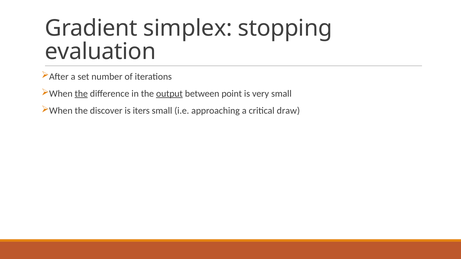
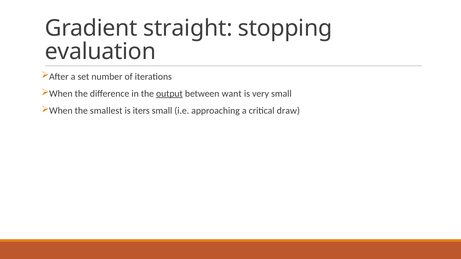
simplex: simplex -> straight
the at (81, 94) underline: present -> none
point: point -> want
discover: discover -> smallest
